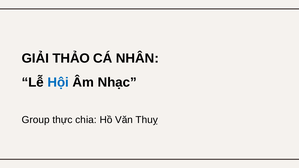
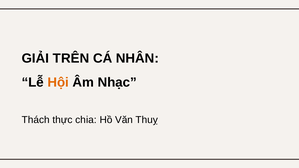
THẢO: THẢO -> TRÊN
Hội colour: blue -> orange
Group: Group -> Thách
